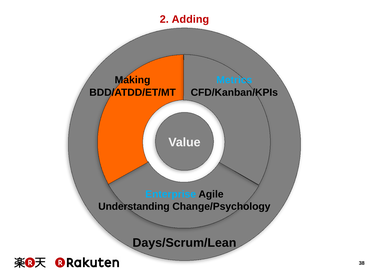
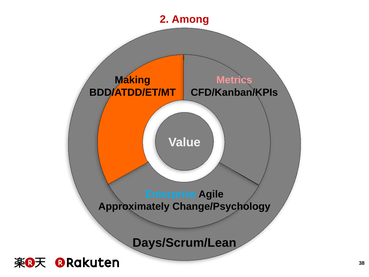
Adding: Adding -> Among
Metrics colour: light blue -> pink
Understanding: Understanding -> Approximately
